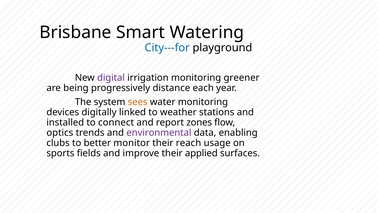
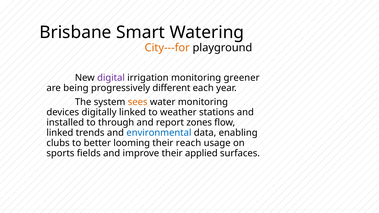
City---for colour: blue -> orange
distance: distance -> different
connect: connect -> through
optics at (60, 133): optics -> linked
environmental colour: purple -> blue
monitor: monitor -> looming
